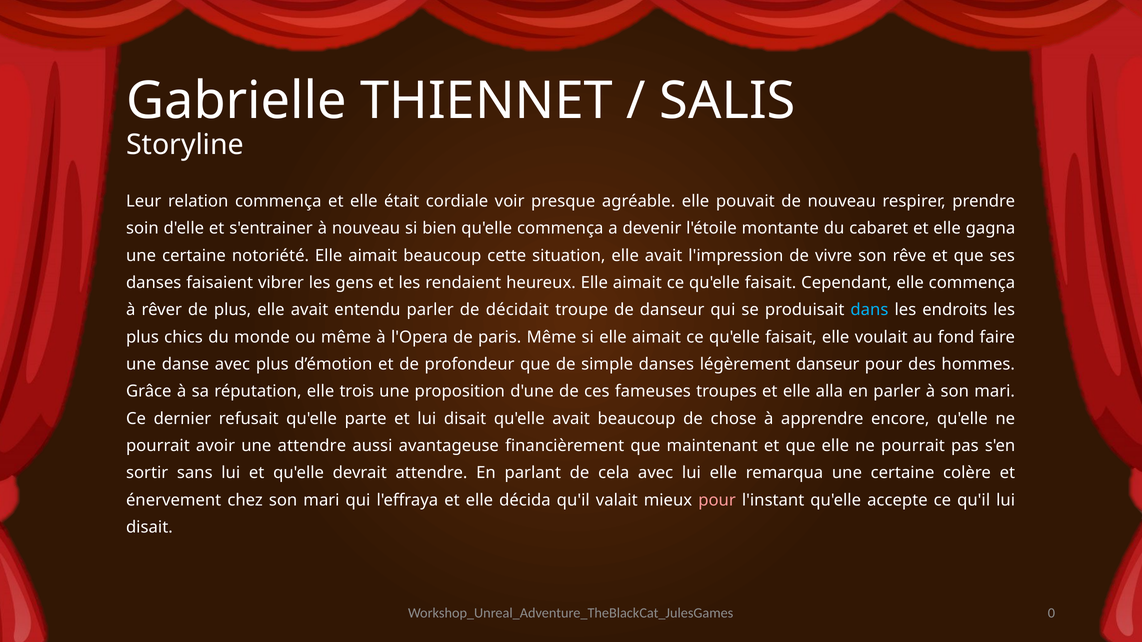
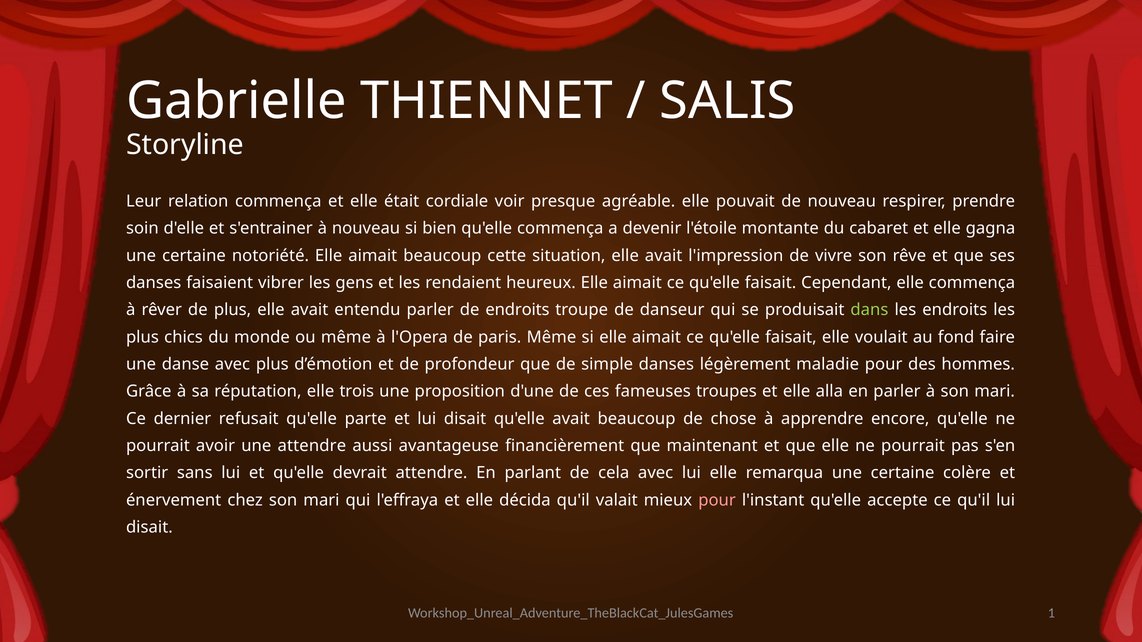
de décidait: décidait -> endroits
dans colour: light blue -> light green
légèrement danseur: danseur -> maladie
0: 0 -> 1
